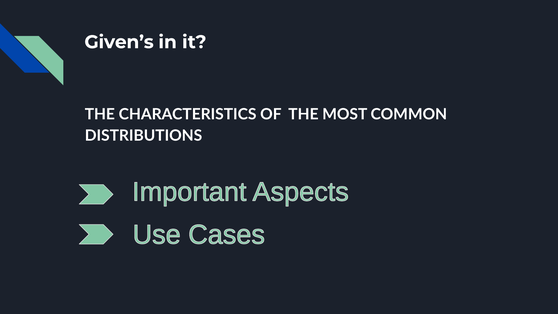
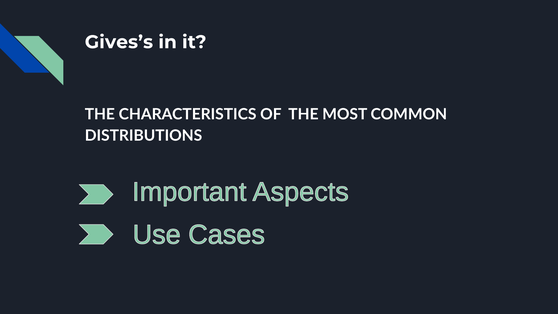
Given’s: Given’s -> Gives’s
